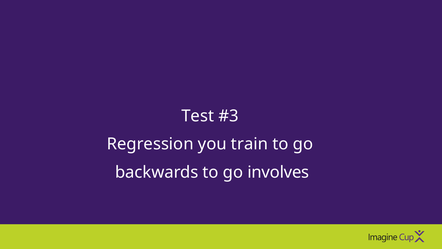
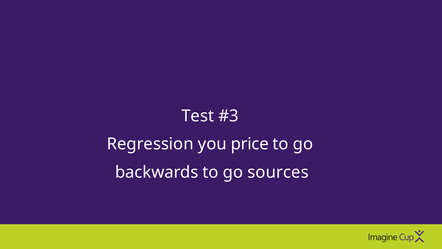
train: train -> price
involves: involves -> sources
